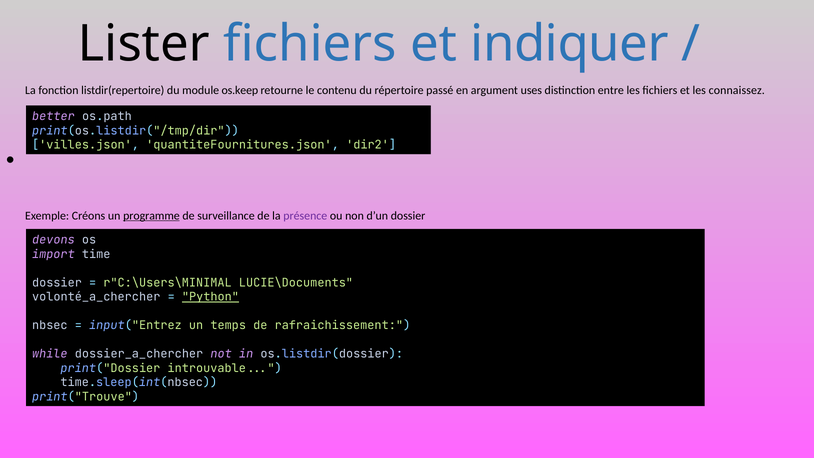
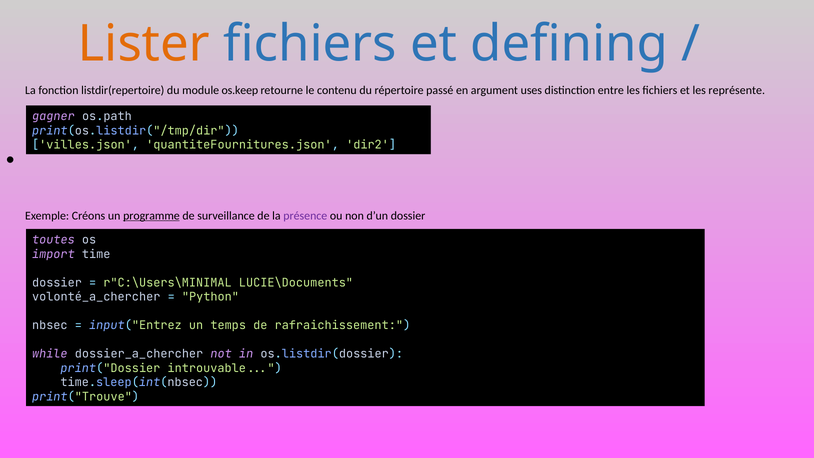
Lister colour: black -> orange
indiquer: indiquer -> defining
connaissez: connaissez -> représente
better: better -> gagner
devons: devons -> toutes
Python underline: present -> none
